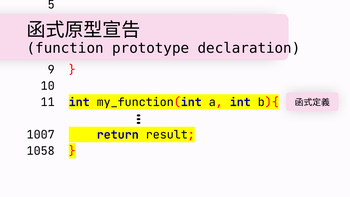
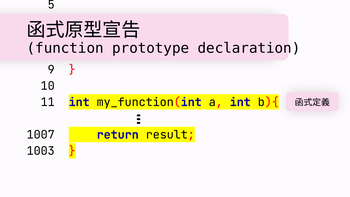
1058: 1058 -> 1003
